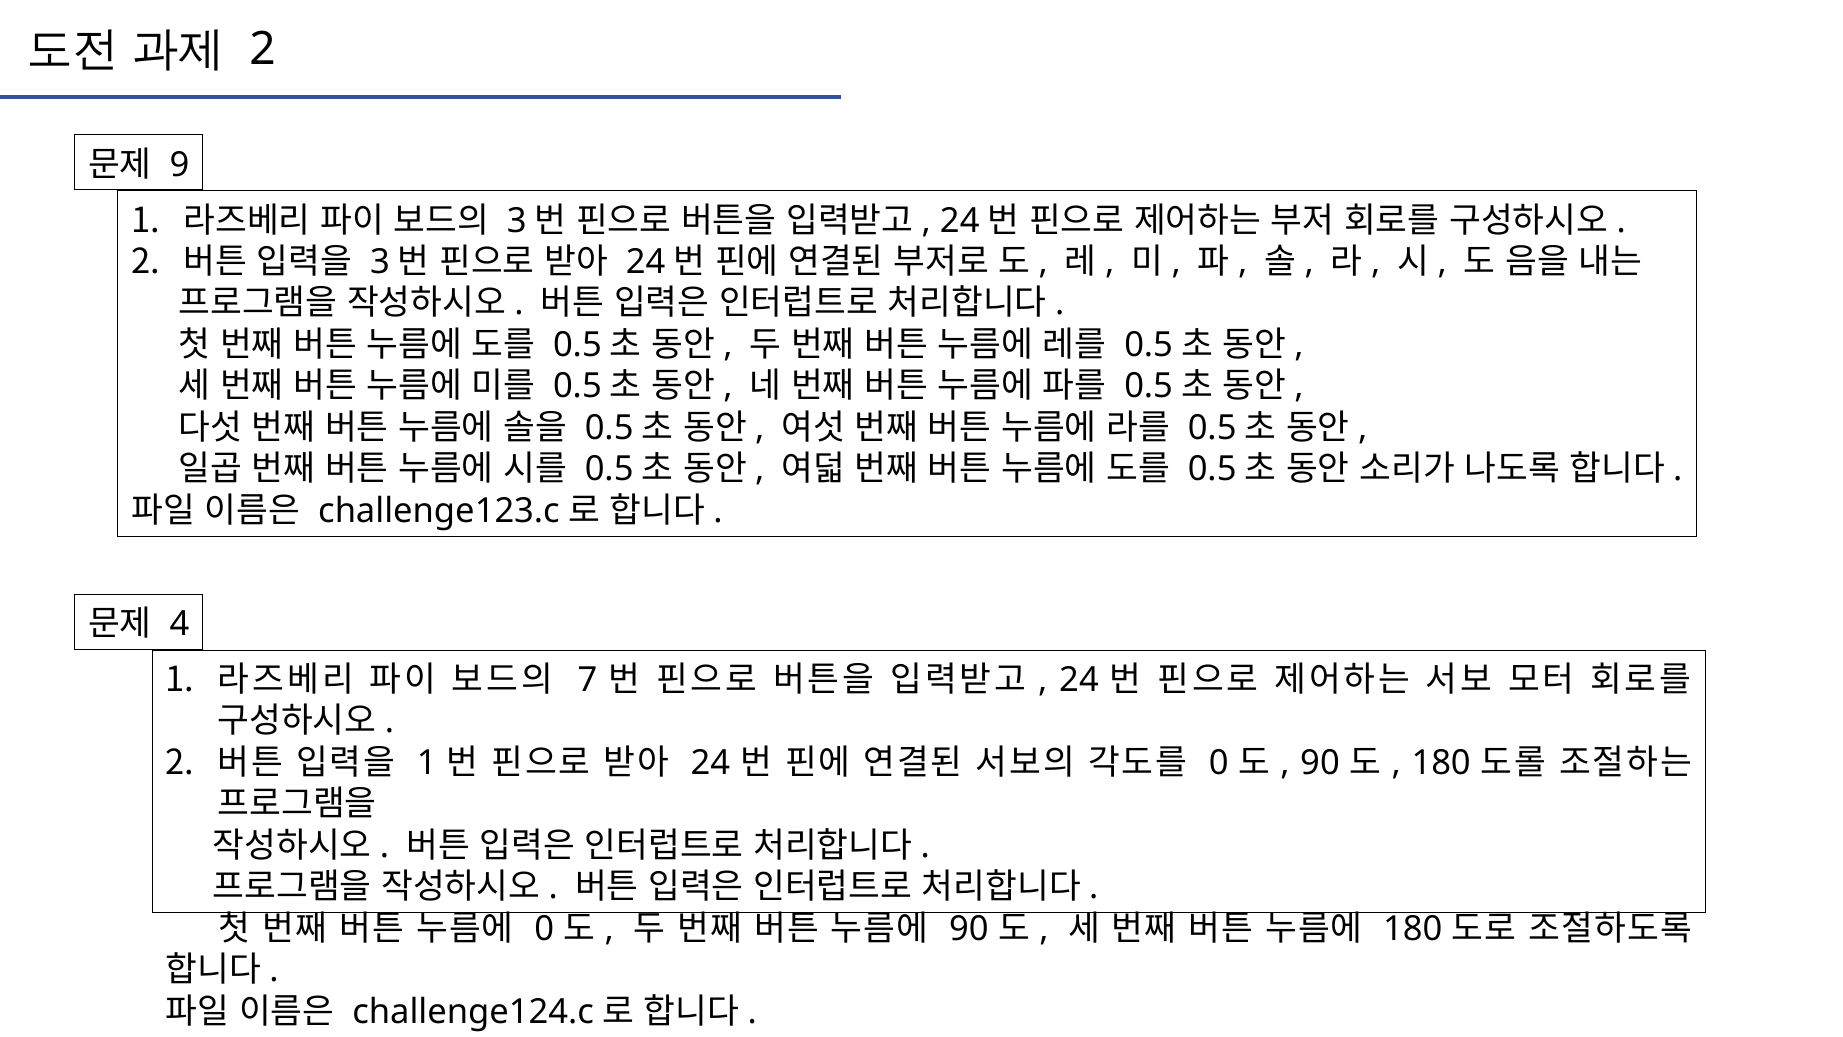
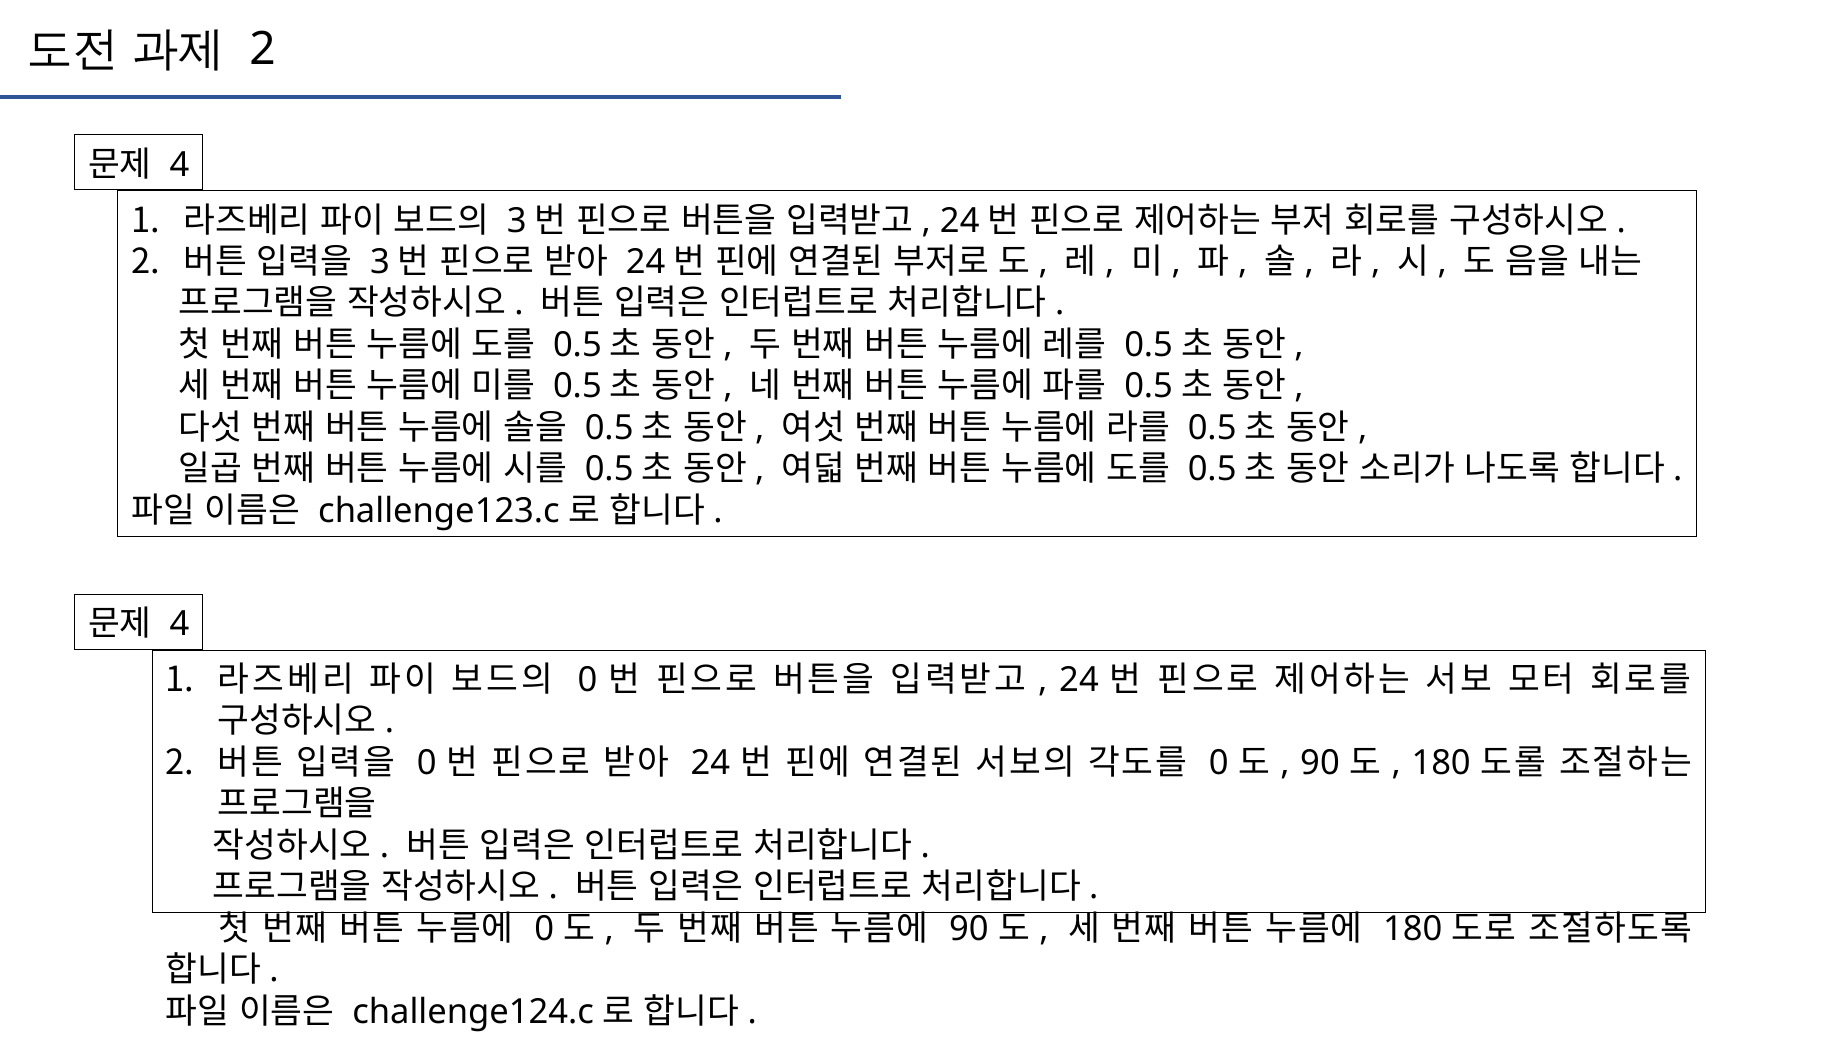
9 at (179, 165): 9 -> 4
7 at (587, 680): 7 -> 0
1 at (427, 763): 1 -> 0
